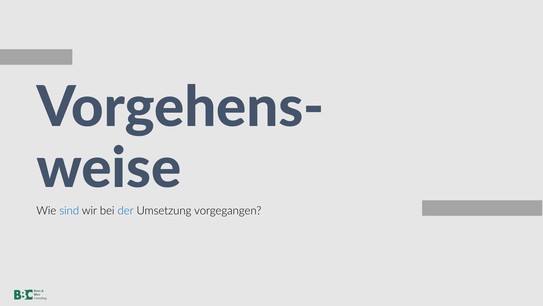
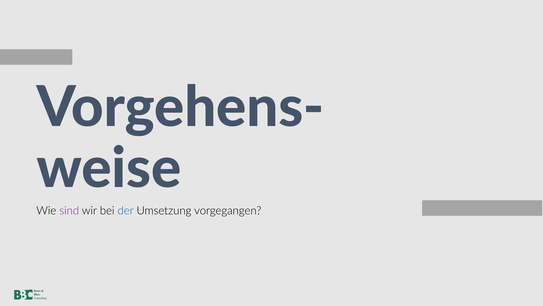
sind colour: blue -> purple
